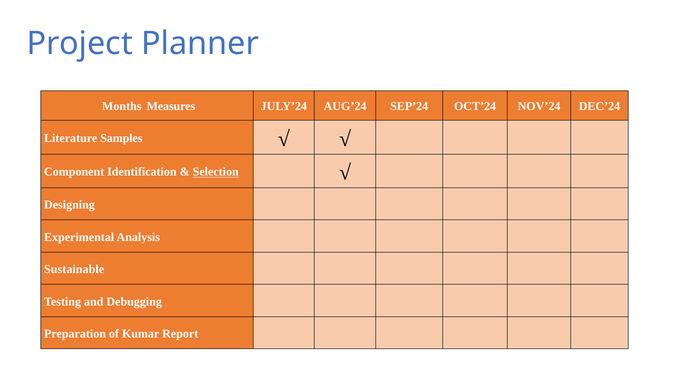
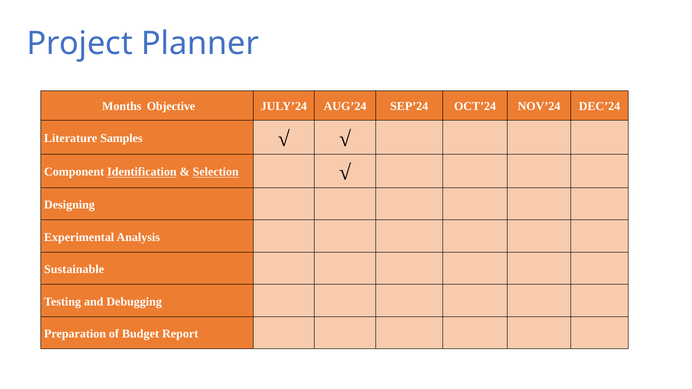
Measures: Measures -> Objective
Identification underline: none -> present
Kumar: Kumar -> Budget
